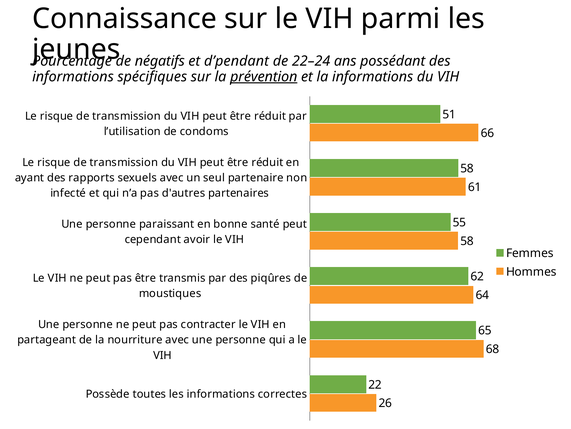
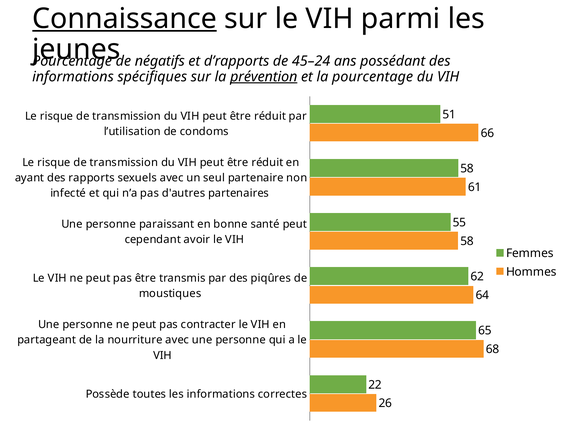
Connaissance underline: none -> present
d’pendant: d’pendant -> d’rapports
22–24: 22–24 -> 45–24
la informations: informations -> pourcentage
